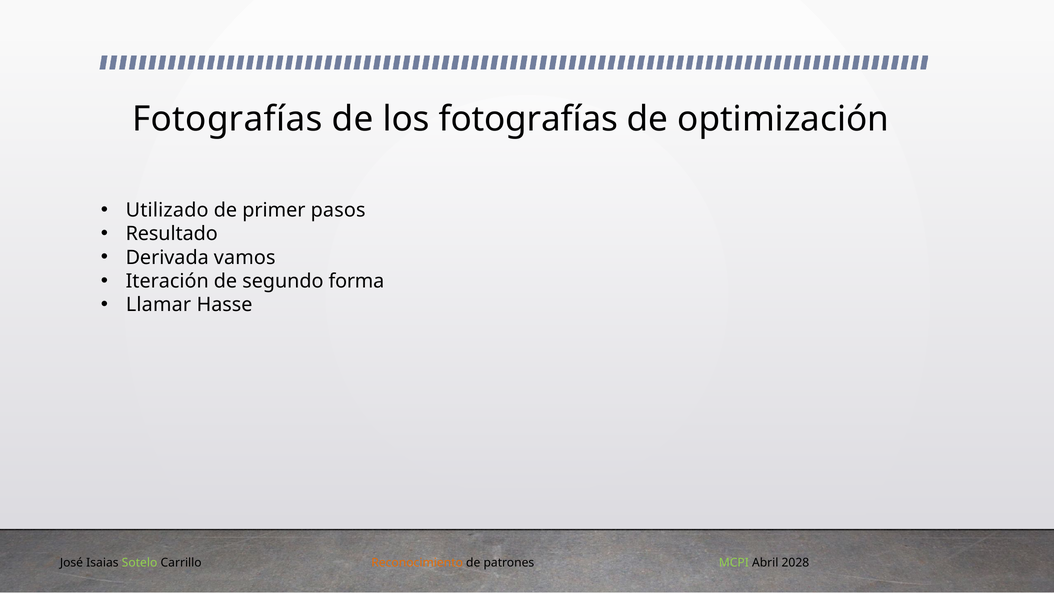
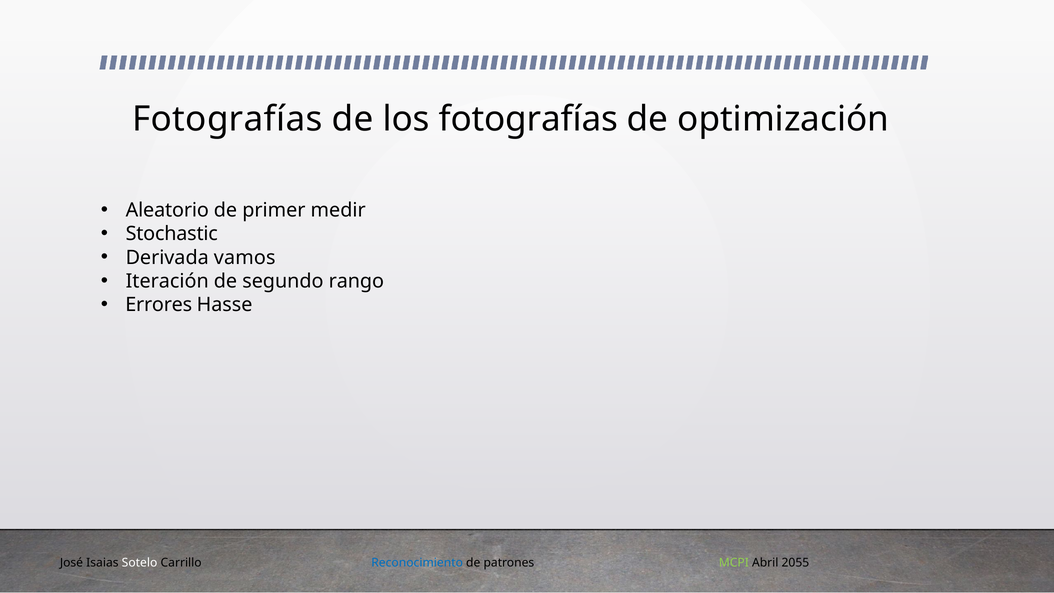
Utilizado: Utilizado -> Aleatorio
pasos: pasos -> medir
Resultado: Resultado -> Stochastic
forma: forma -> rango
Llamar: Llamar -> Errores
Sotelo colour: light green -> white
Reconocimiento colour: orange -> blue
2028: 2028 -> 2055
